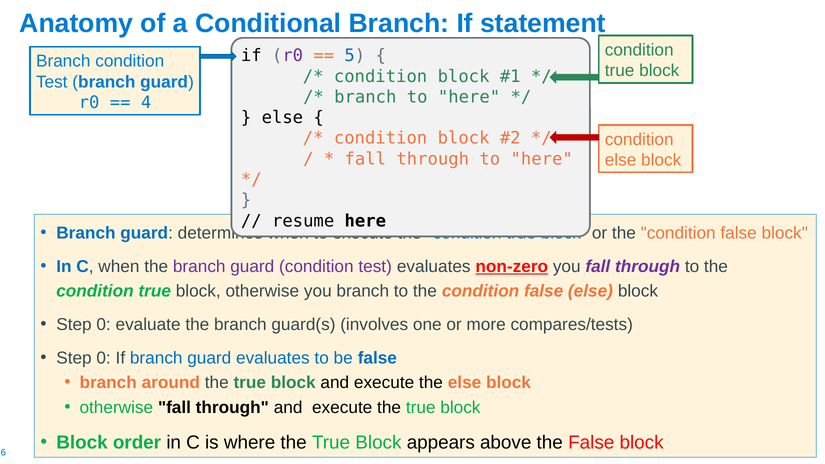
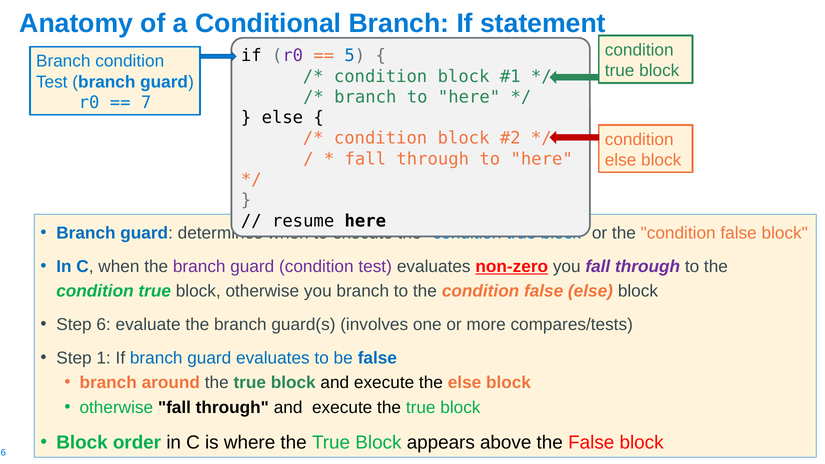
4: 4 -> 7
0 at (104, 325): 0 -> 6
0 at (104, 358): 0 -> 1
